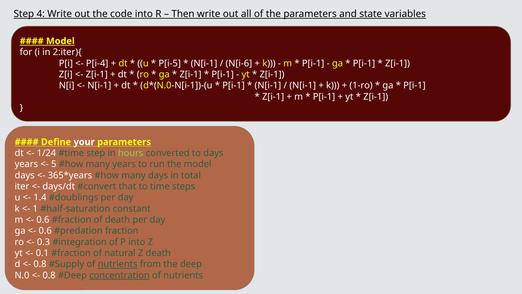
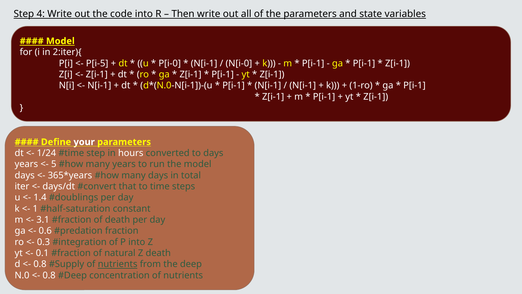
P[i-4: P[i-4 -> P[i-5
P[i-5: P[i-5 -> P[i-0
N[i-6: N[i-6 -> N[i-0
hours colour: light green -> white
0.6 at (43, 220): 0.6 -> 3.1
concentration underline: present -> none
